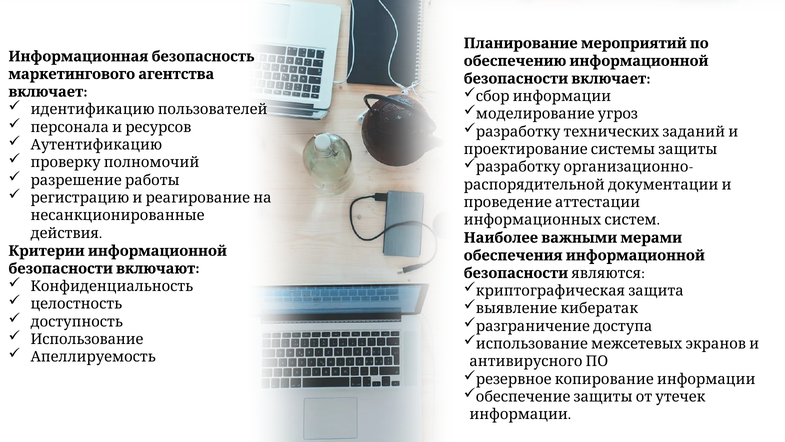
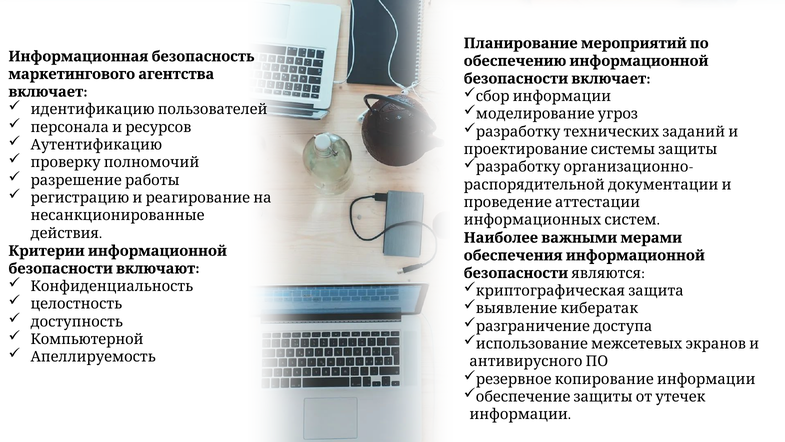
Использование: Использование -> Компьютерной
